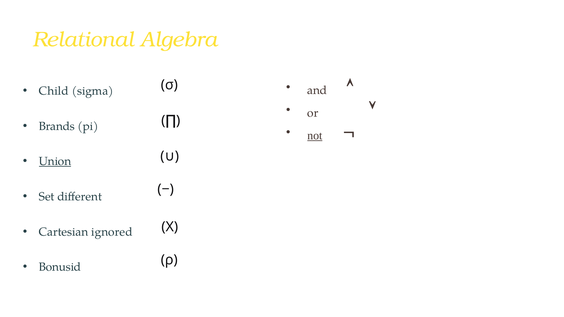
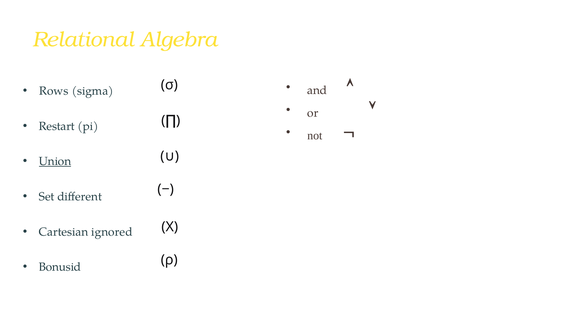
Child: Child -> Rows
Brands: Brands -> Restart
not underline: present -> none
